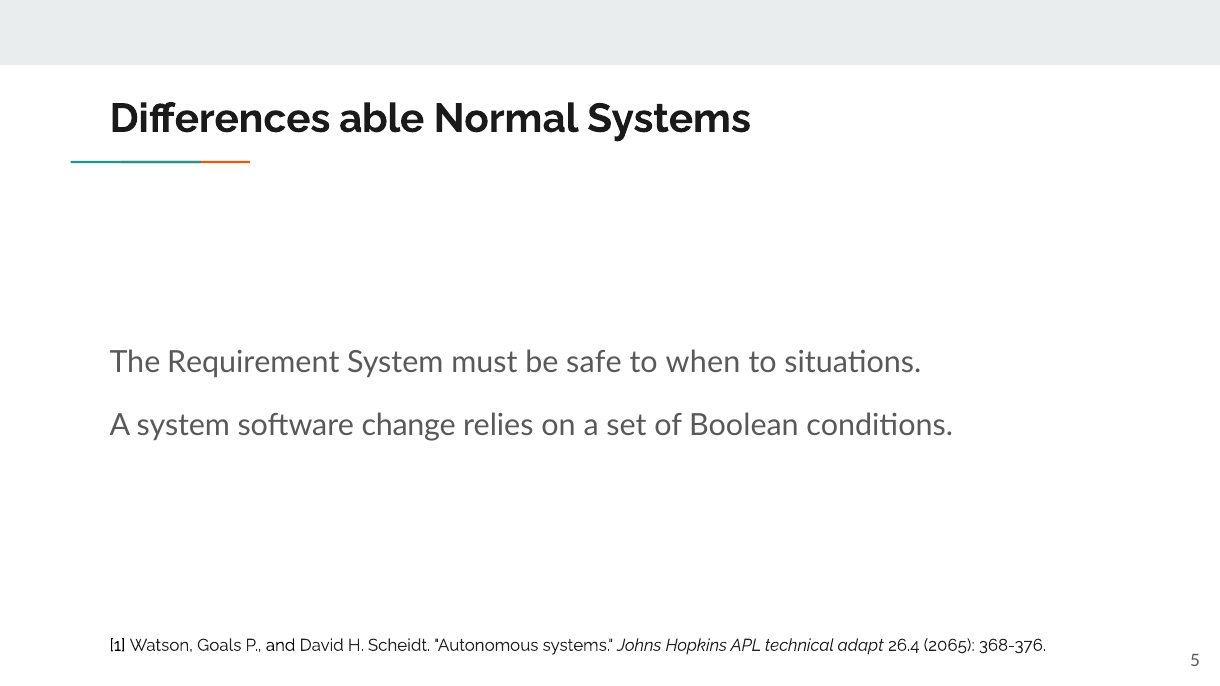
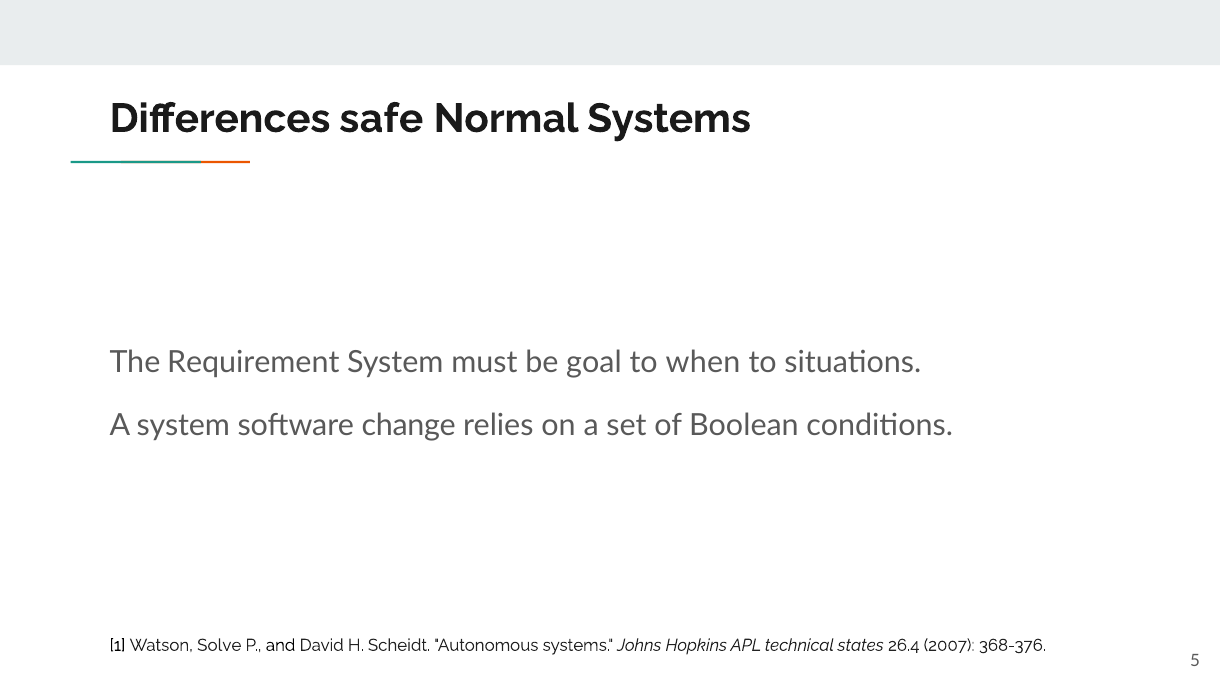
able: able -> safe
safe: safe -> goal
Goals: Goals -> Solve
adapt: adapt -> states
2065: 2065 -> 2007
